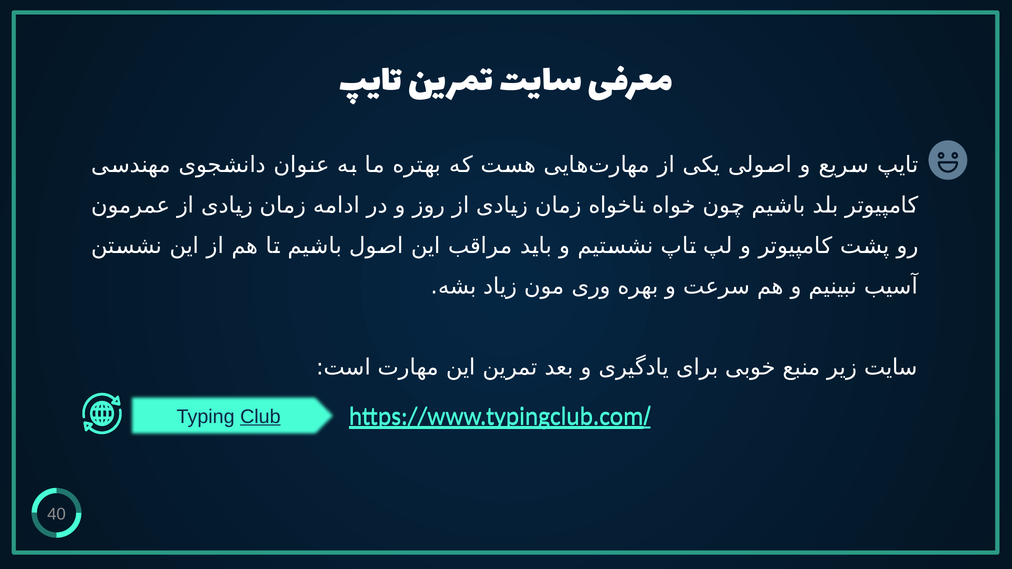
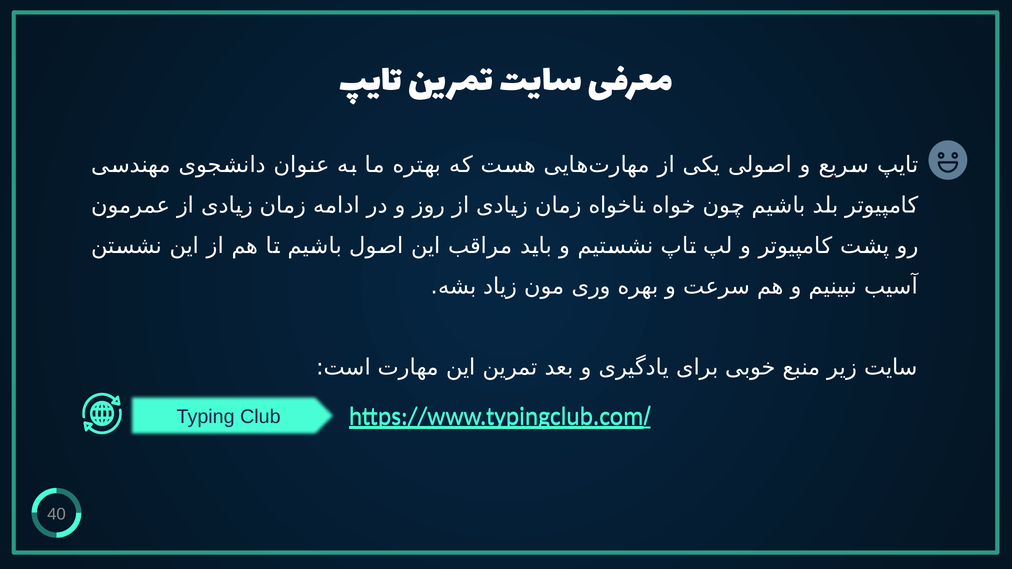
Club underline: present -> none
